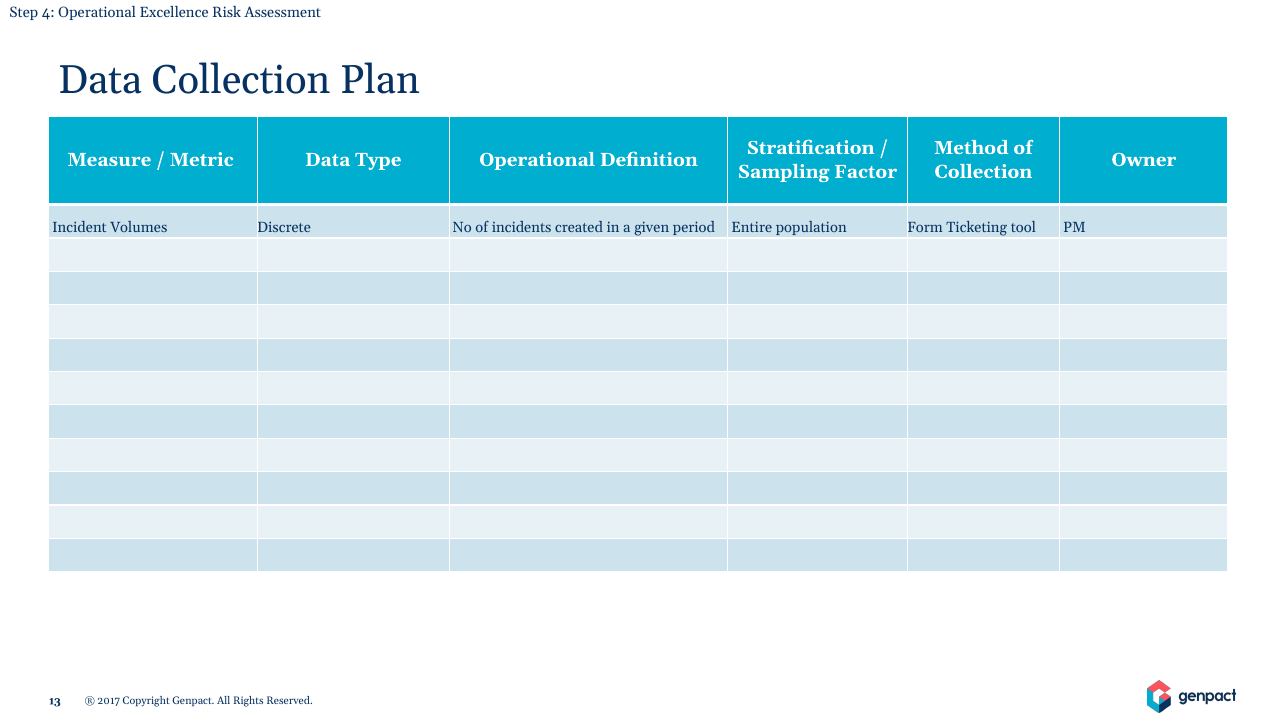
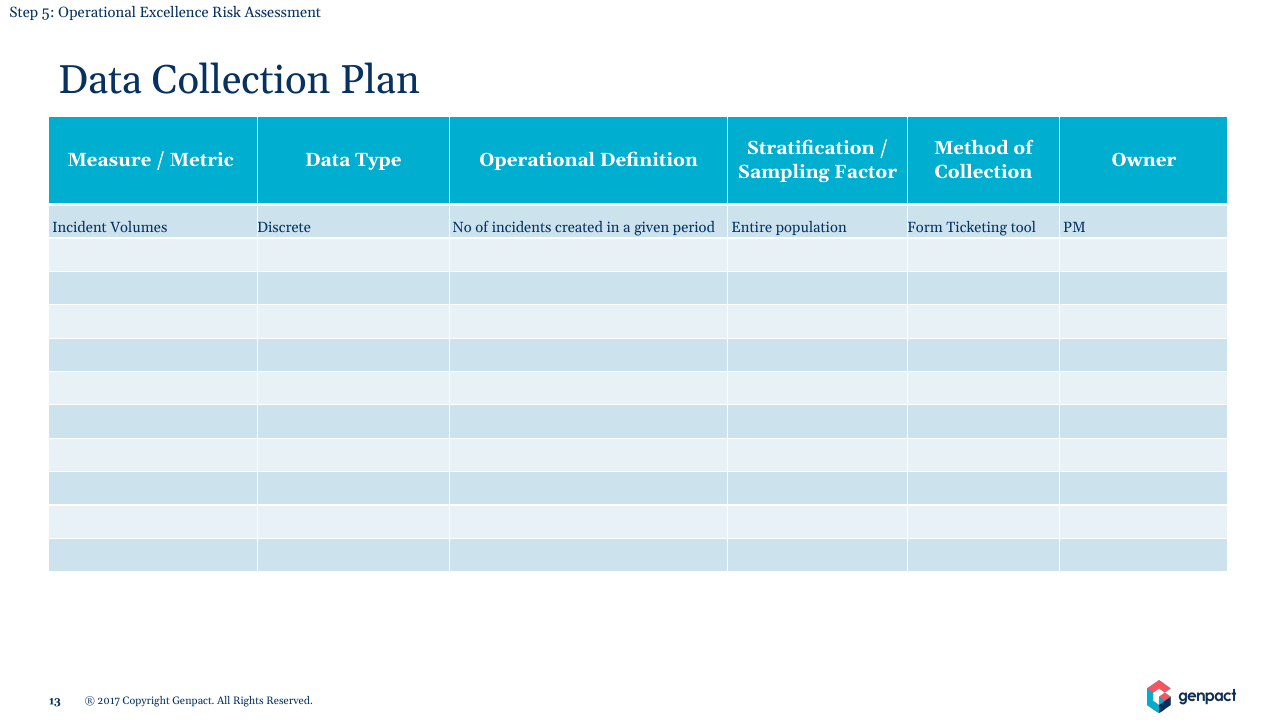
4: 4 -> 5
